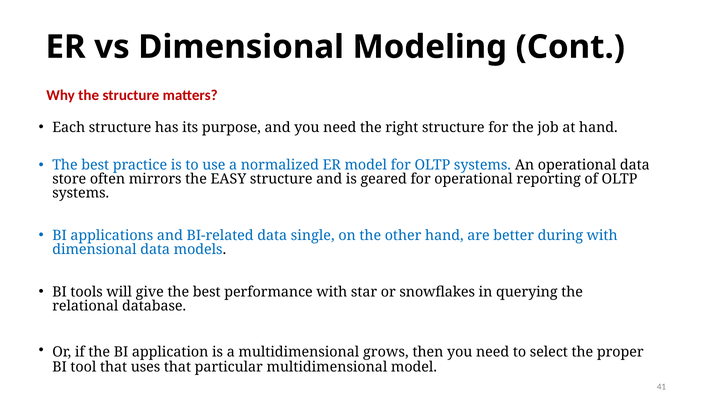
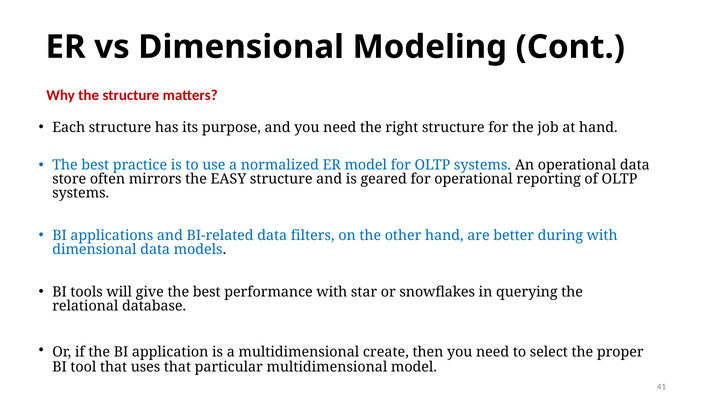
single: single -> filters
grows: grows -> create
